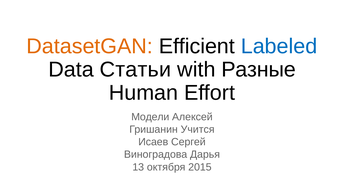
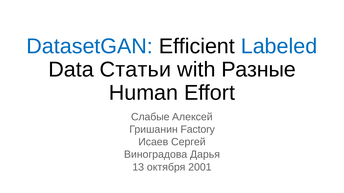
DatasetGAN colour: orange -> blue
Модели: Модели -> Слабые
Учится: Учится -> Factory
2015: 2015 -> 2001
